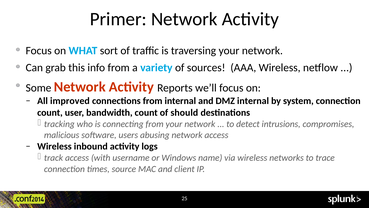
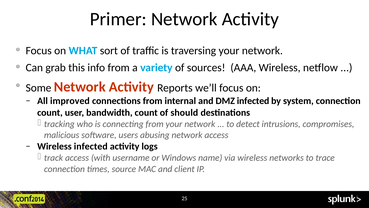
DMZ internal: internal -> infected
Wireless inbound: inbound -> infected
